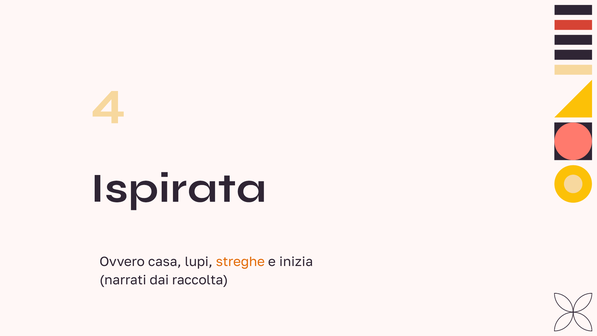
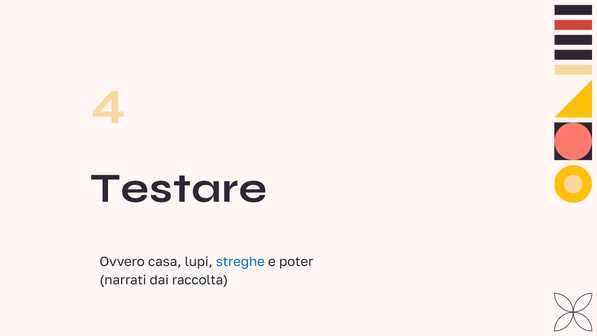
Ispirata: Ispirata -> Testare
streghe colour: orange -> blue
inizia: inizia -> poter
